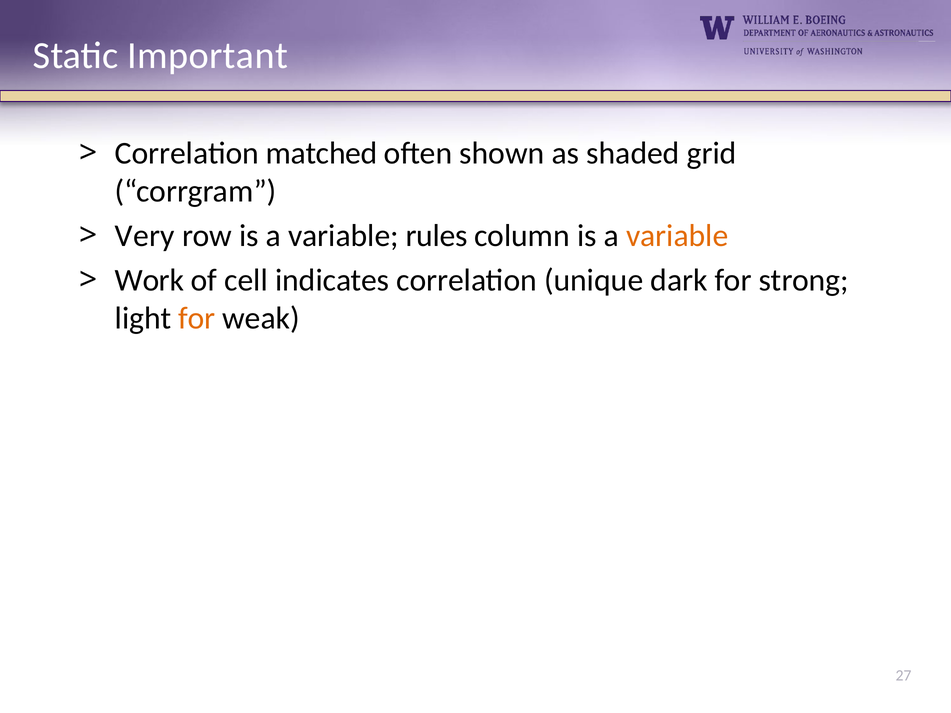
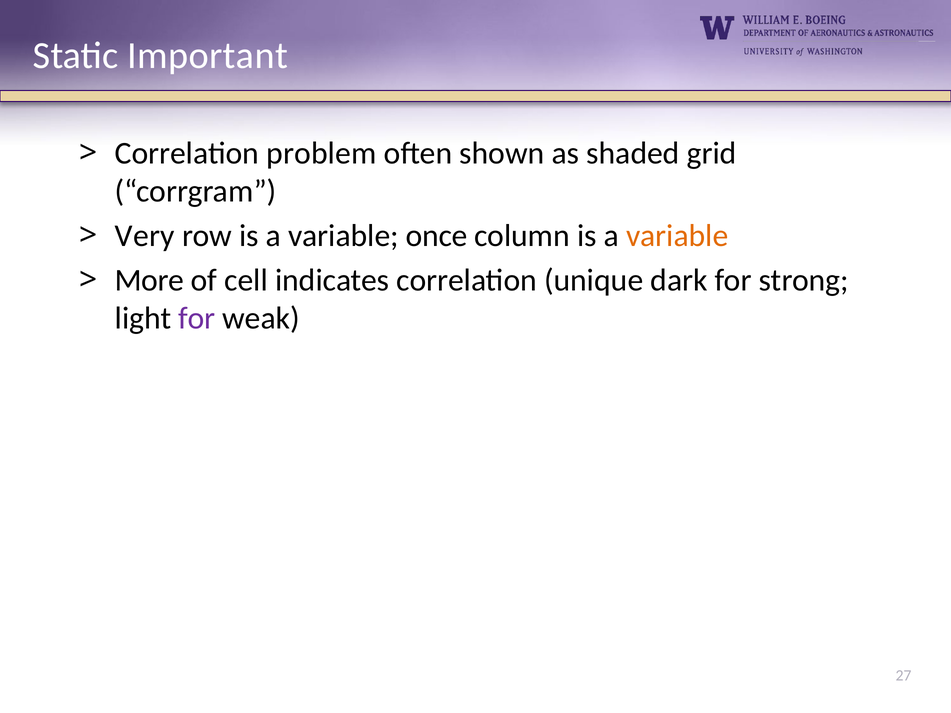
matched: matched -> problem
rules: rules -> once
Work: Work -> More
for at (197, 318) colour: orange -> purple
